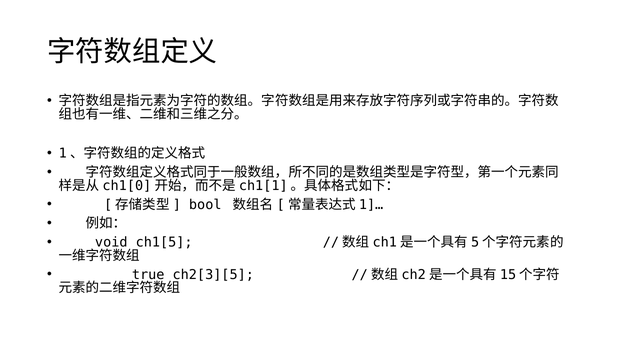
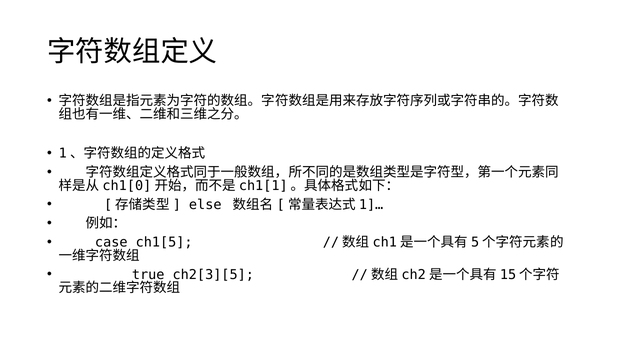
bool: bool -> else
void: void -> case
